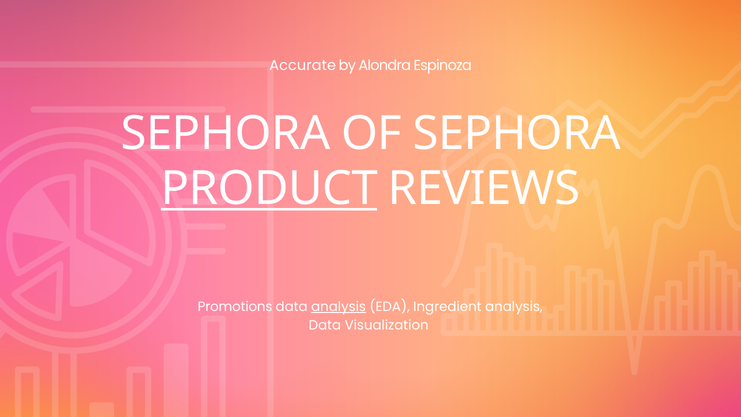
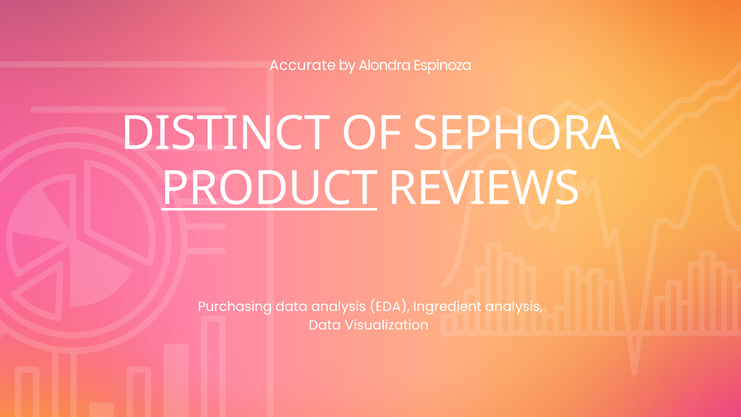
SEPHORA at (226, 133): SEPHORA -> DISTINCT
Promotions: Promotions -> Purchasing
analysis at (339, 307) underline: present -> none
